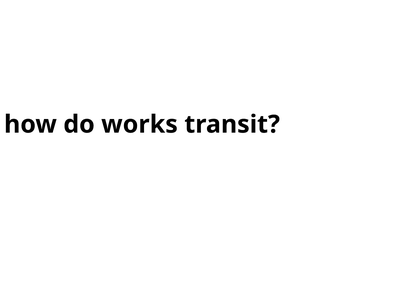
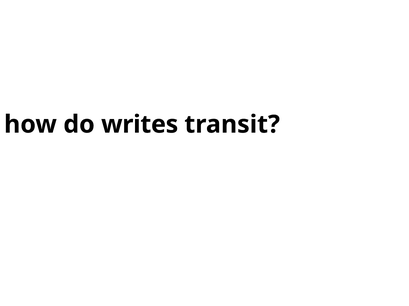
works: works -> writes
